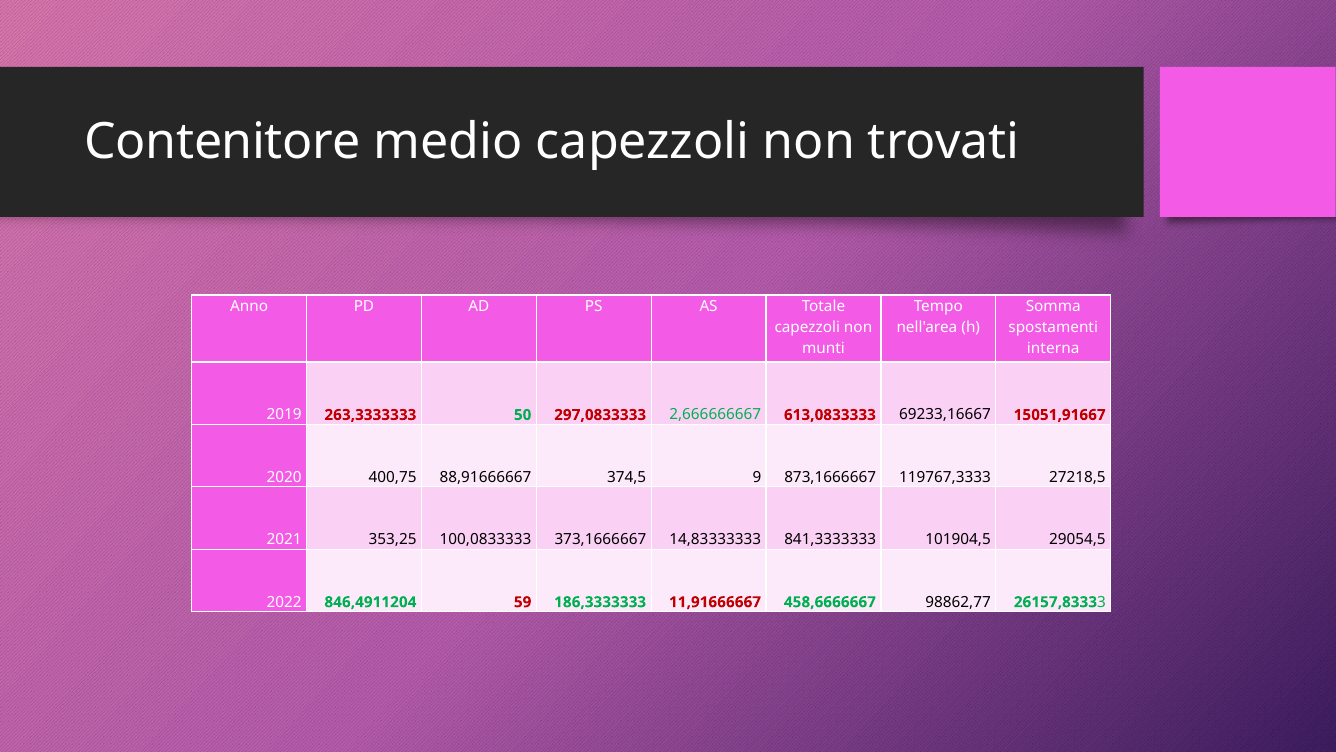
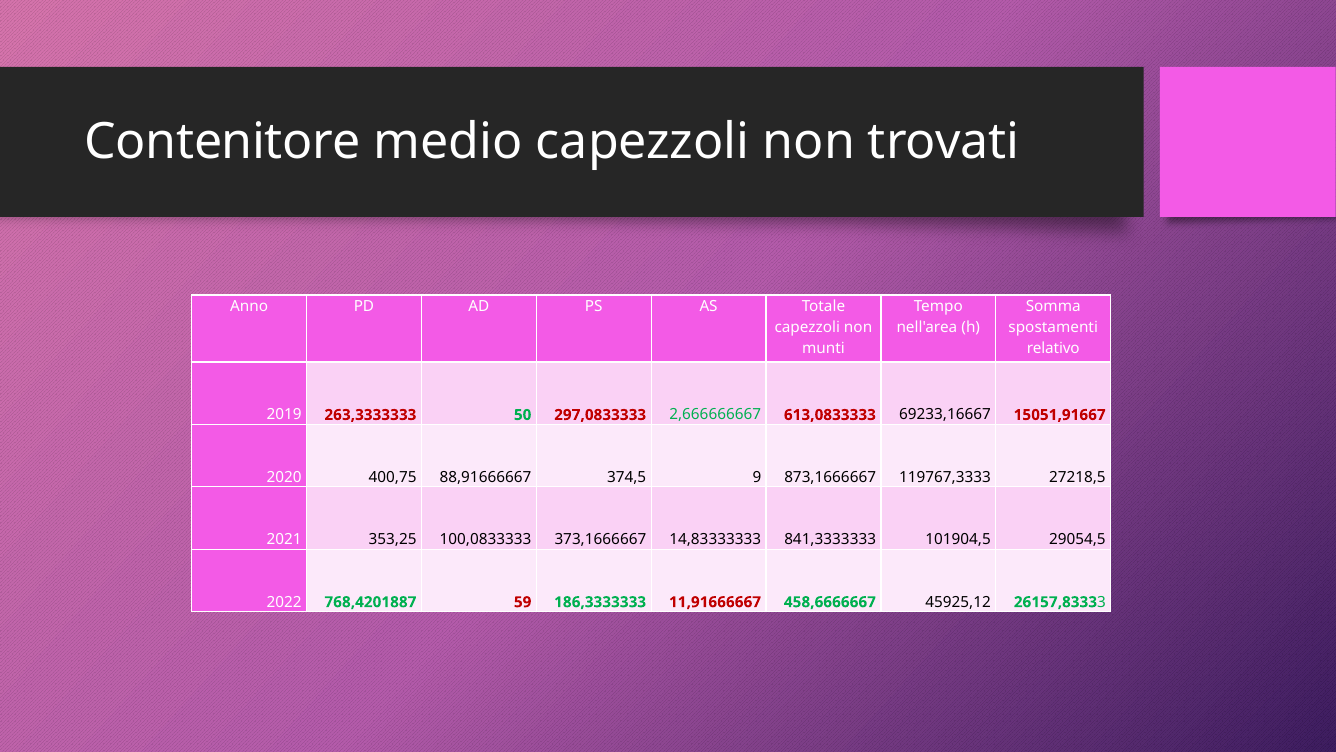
interna: interna -> relativo
846,4911204: 846,4911204 -> 768,4201887
98862,77: 98862,77 -> 45925,12
